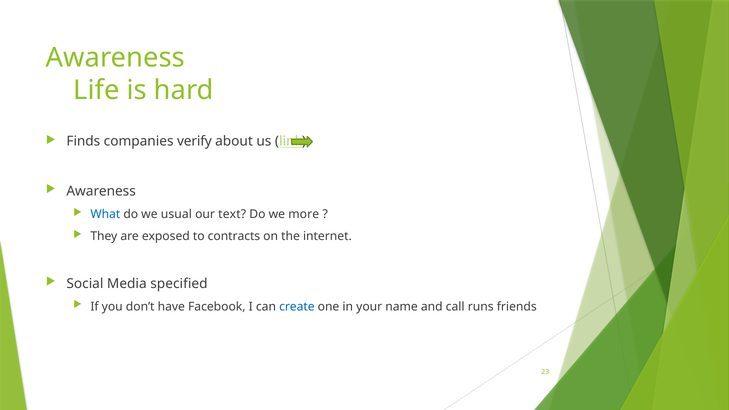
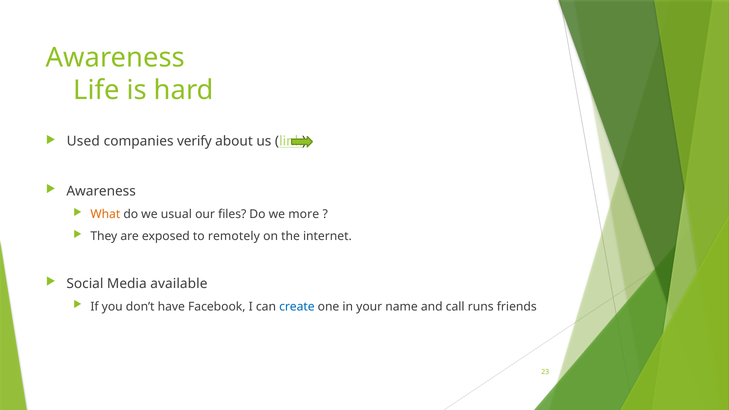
Finds: Finds -> Used
What colour: blue -> orange
text: text -> files
contracts: contracts -> remotely
specified: specified -> available
